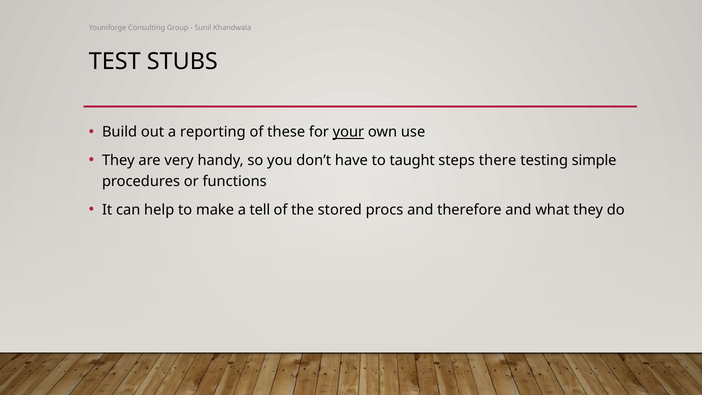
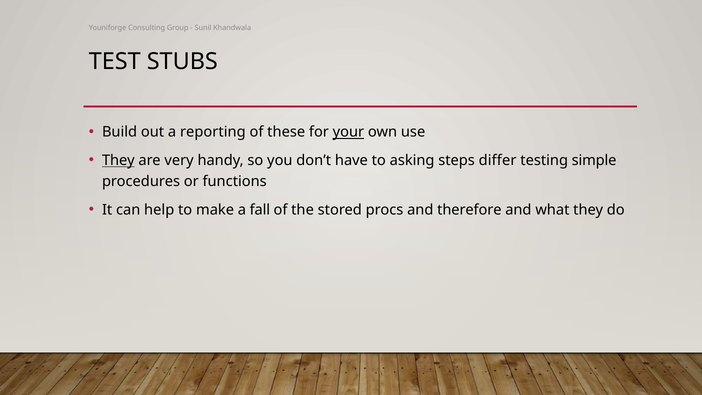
They at (118, 160) underline: none -> present
taught: taught -> asking
there: there -> differ
tell: tell -> fall
